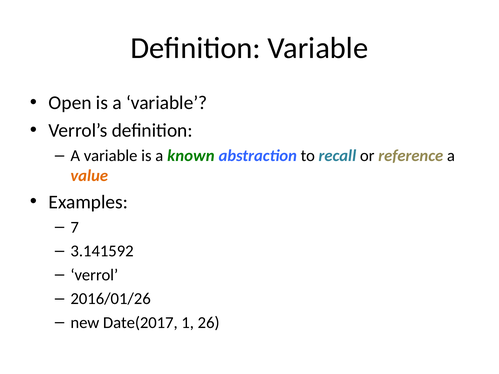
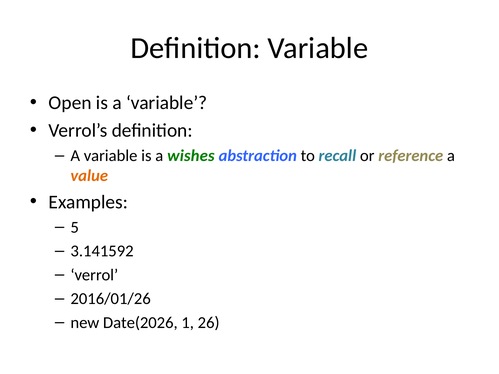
known: known -> wishes
7: 7 -> 5
Date(2017: Date(2017 -> Date(2026
